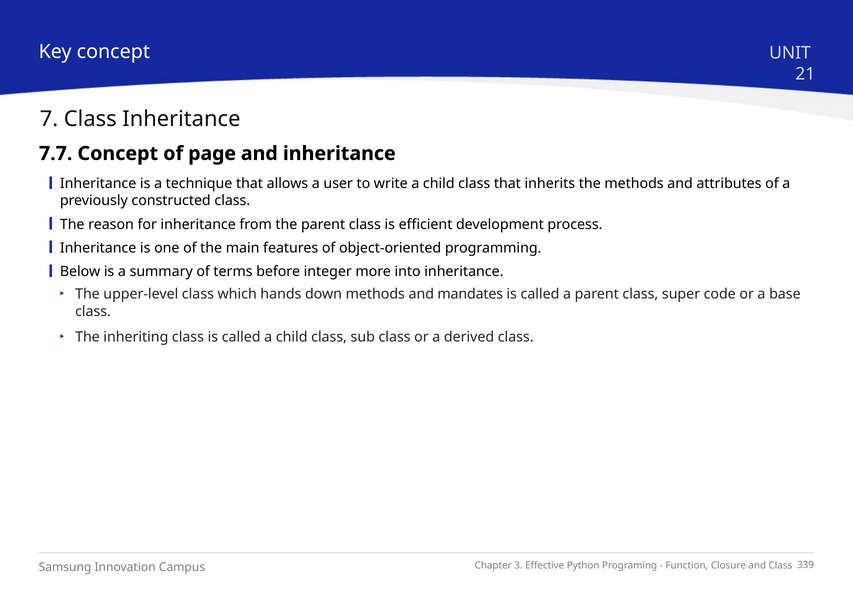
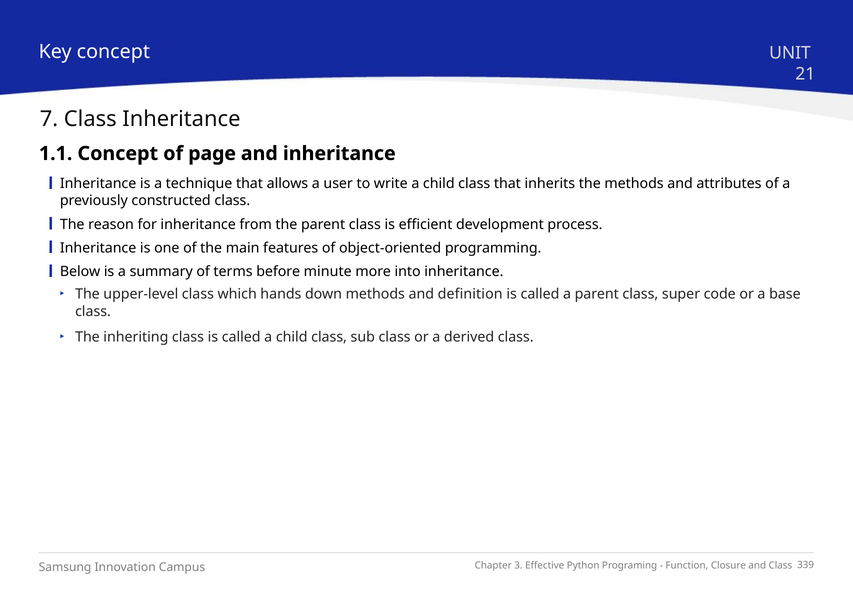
7.7: 7.7 -> 1.1
integer: integer -> minute
mandates: mandates -> definition
